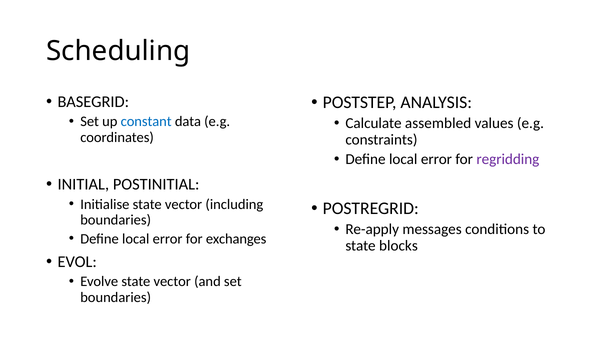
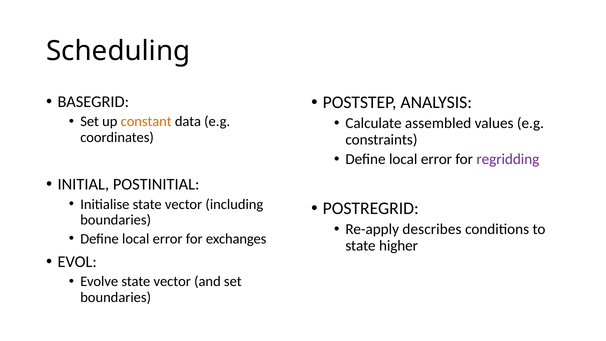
constant colour: blue -> orange
messages: messages -> describes
blocks: blocks -> higher
